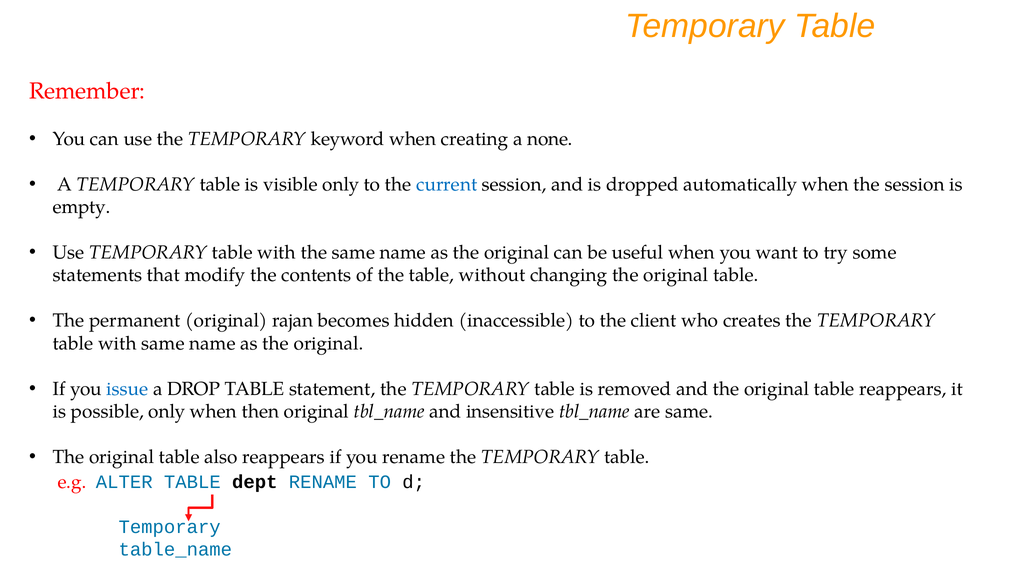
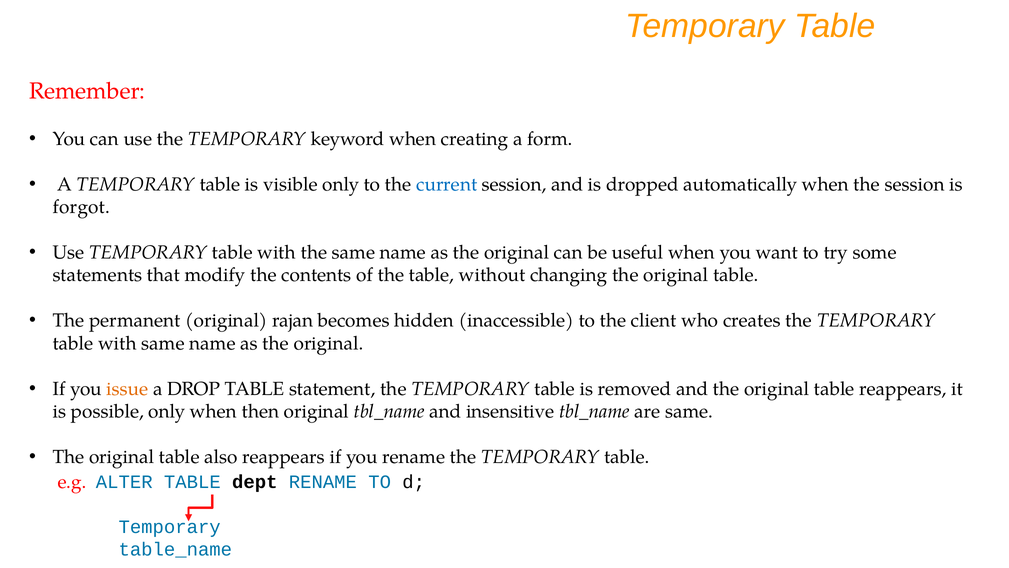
none: none -> form
empty: empty -> forgot
issue colour: blue -> orange
